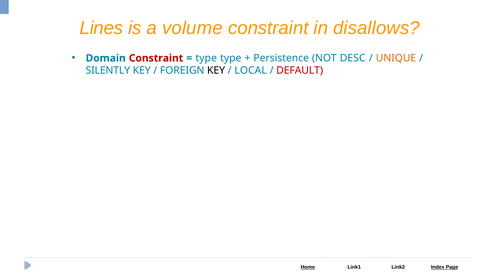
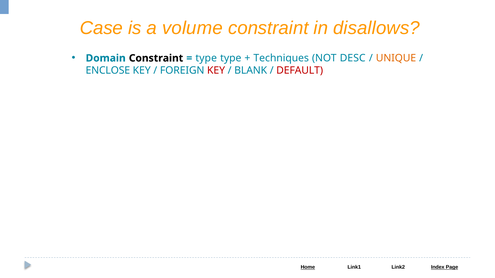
Lines: Lines -> Case
Constraint at (156, 58) colour: red -> black
Persistence: Persistence -> Techniques
SILENTLY: SILENTLY -> ENCLOSE
KEY at (216, 71) colour: black -> red
LOCAL: LOCAL -> BLANK
